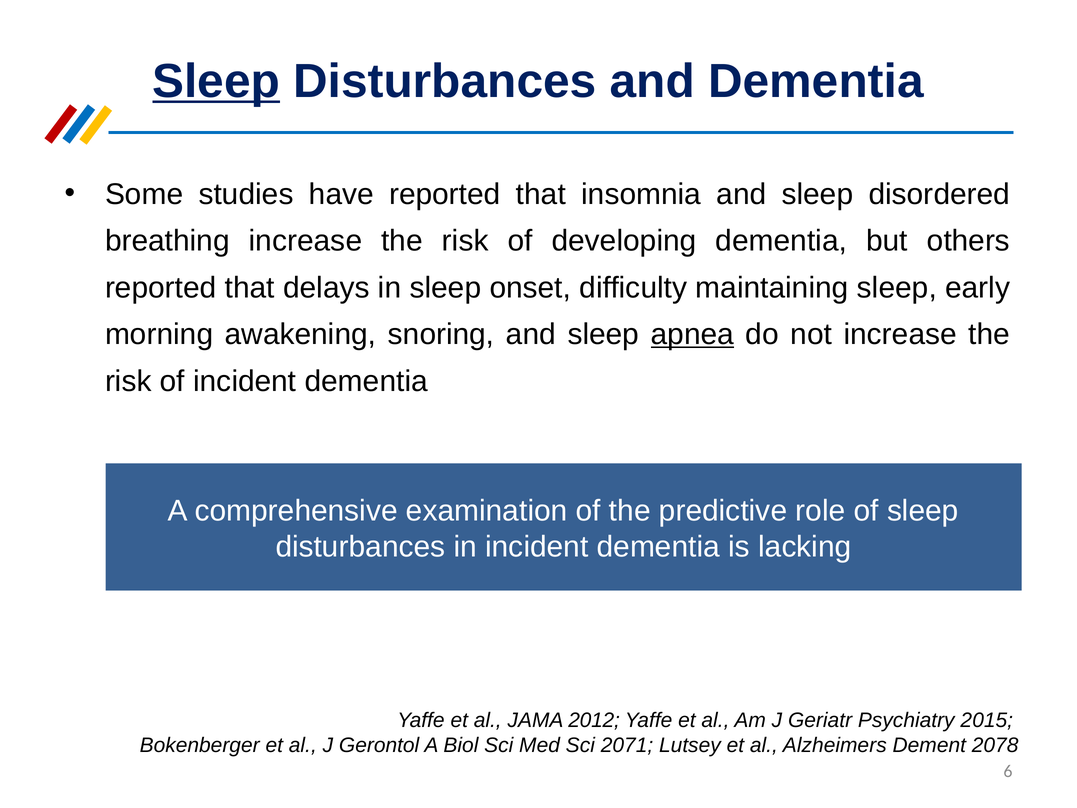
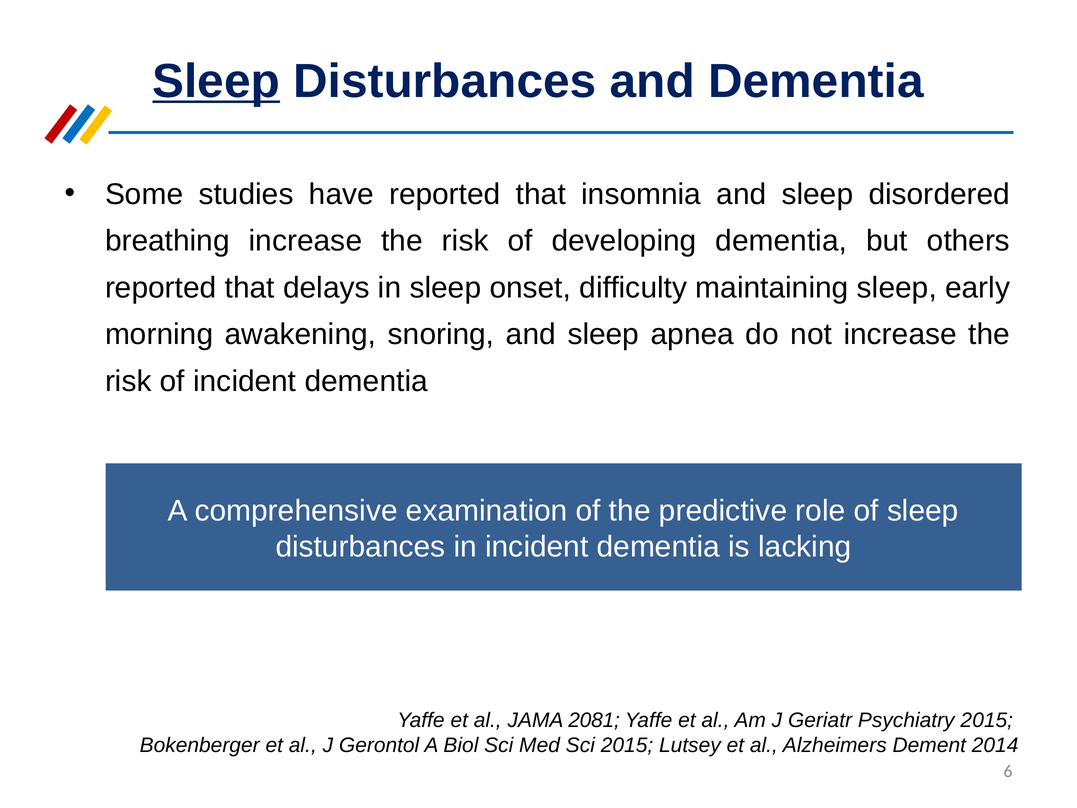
apnea underline: present -> none
2012: 2012 -> 2081
Sci 2071: 2071 -> 2015
2078: 2078 -> 2014
